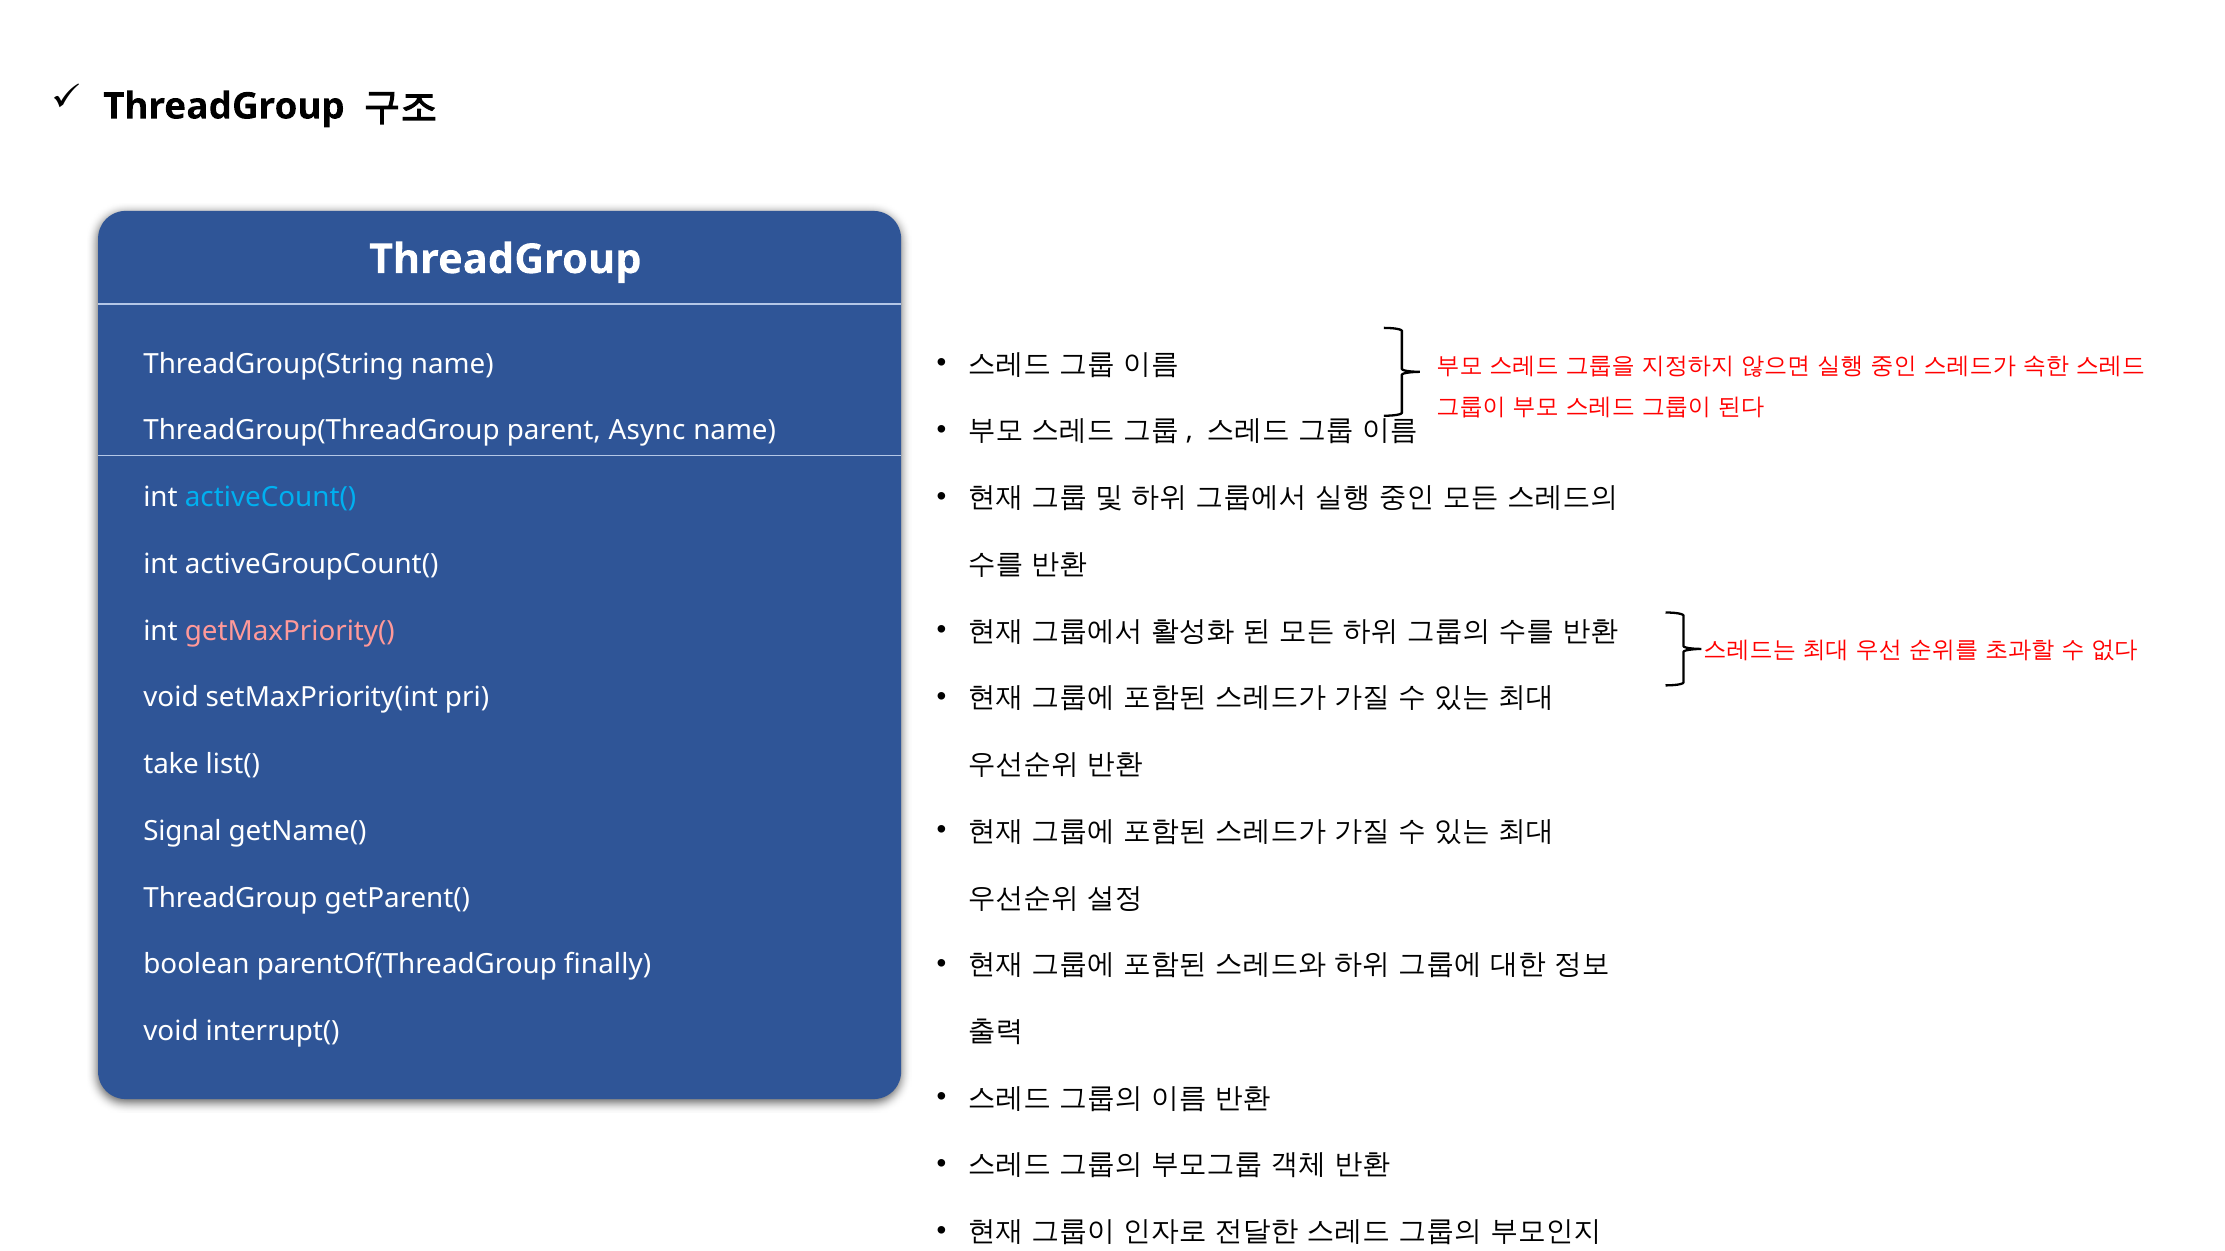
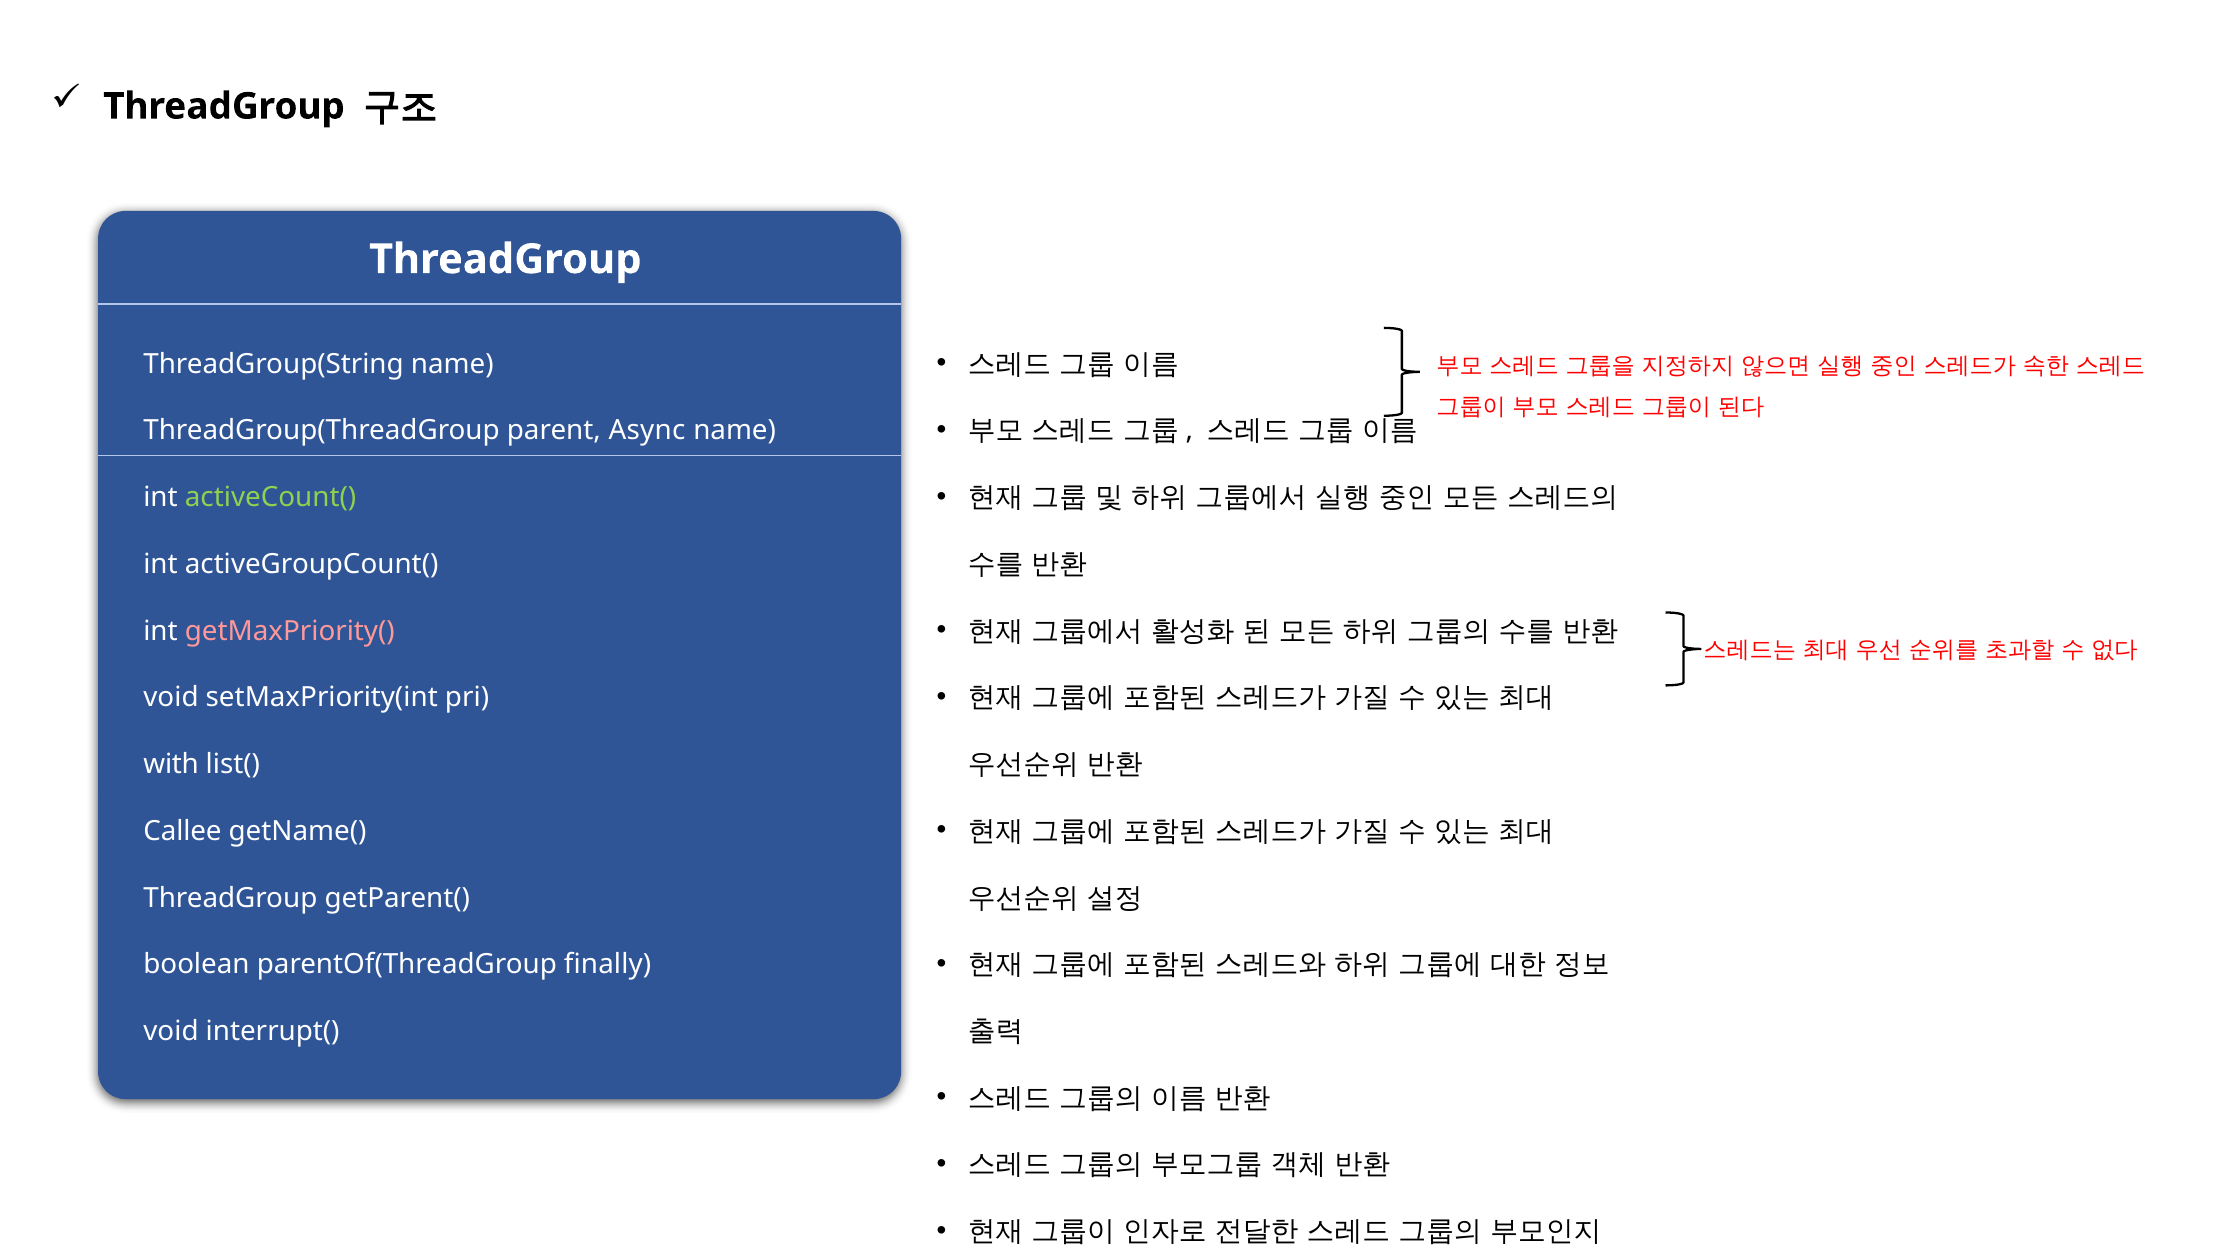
activeCount( colour: light blue -> light green
take: take -> with
Signal: Signal -> Callee
